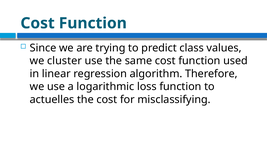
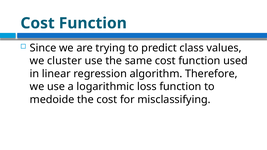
actuelles: actuelles -> medoide
